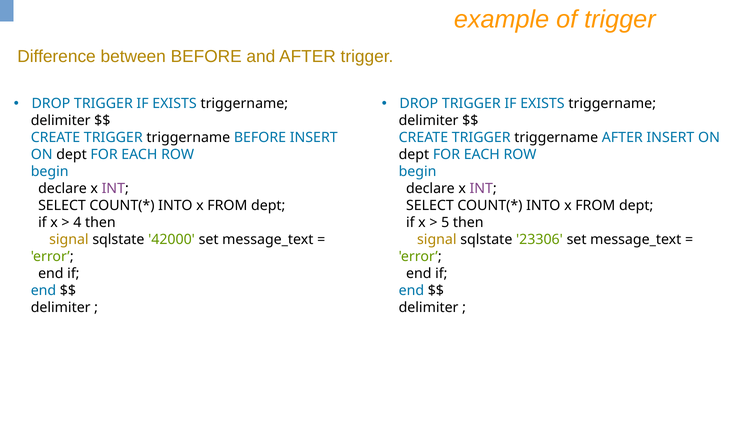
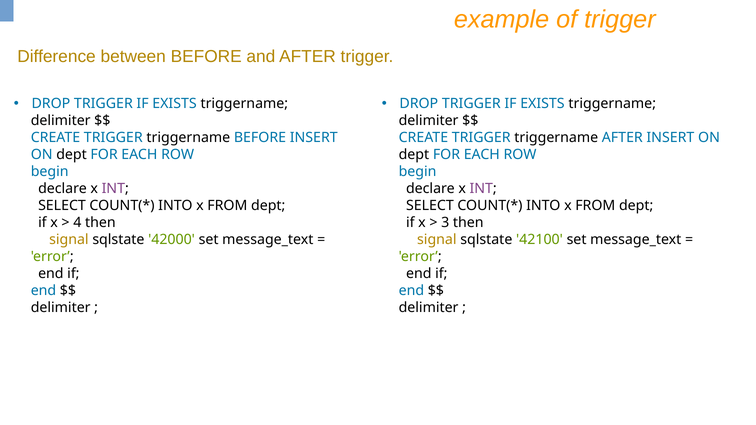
5: 5 -> 3
23306: 23306 -> 42100
